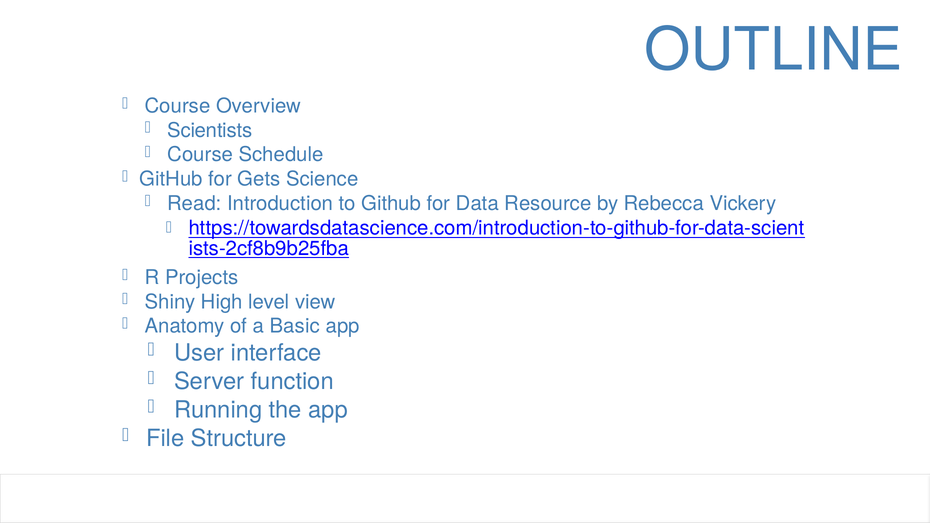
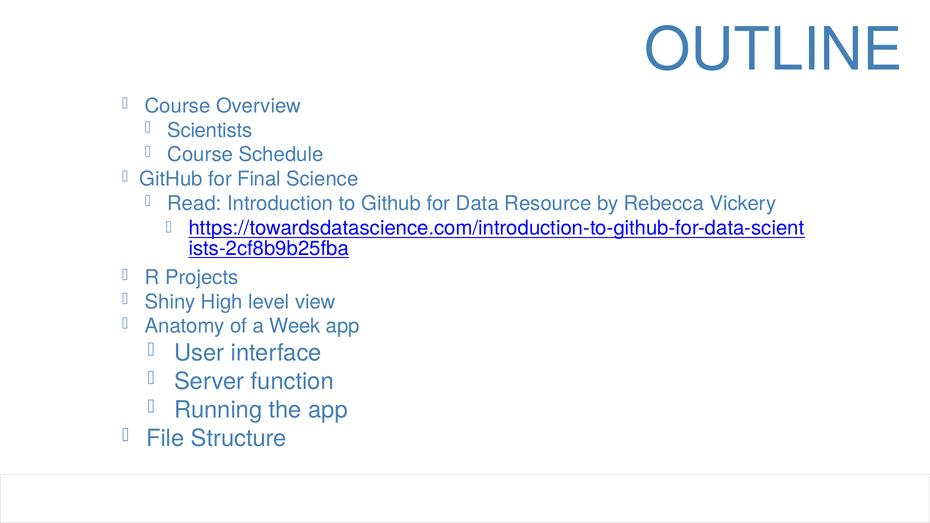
Gets: Gets -> Final
Basic: Basic -> Week
